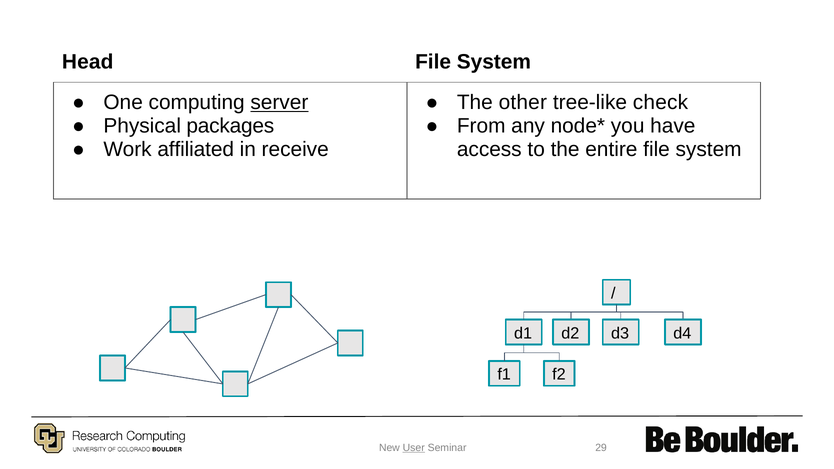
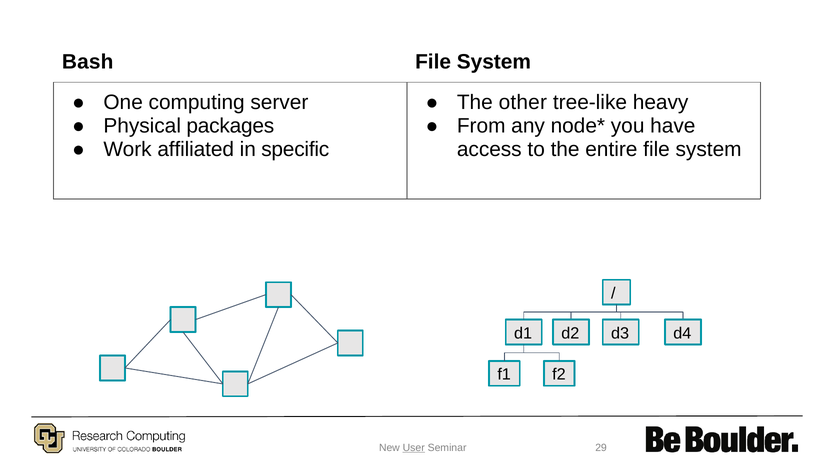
Head: Head -> Bash
server underline: present -> none
check: check -> heavy
receive: receive -> specific
